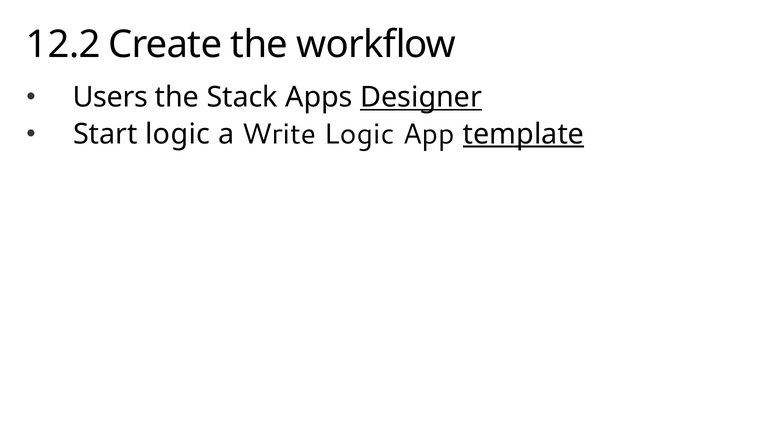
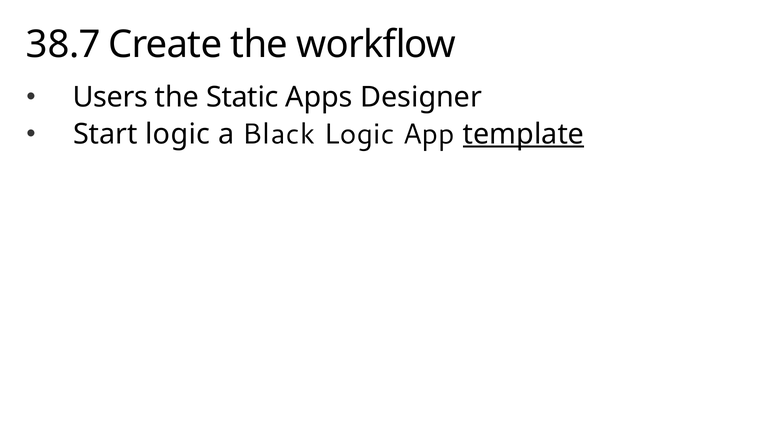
12.2: 12.2 -> 38.7
Stack: Stack -> Static
Designer underline: present -> none
Write: Write -> Black
